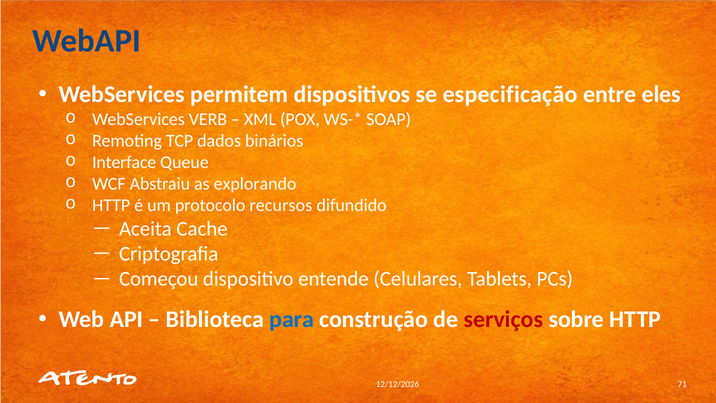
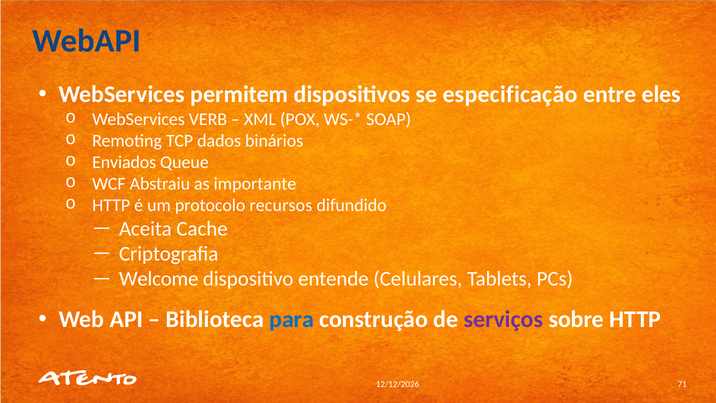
Interface: Interface -> Enviados
explorando: explorando -> importante
Começou: Começou -> Welcome
serviços colour: red -> purple
